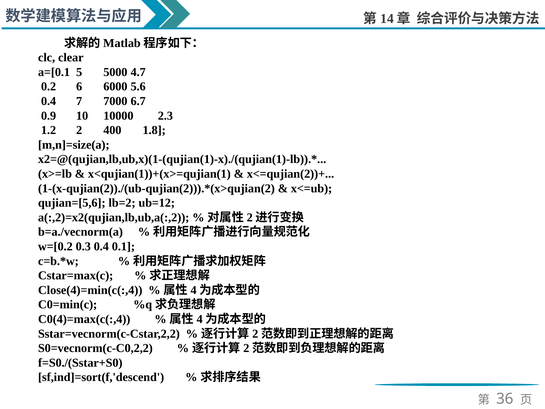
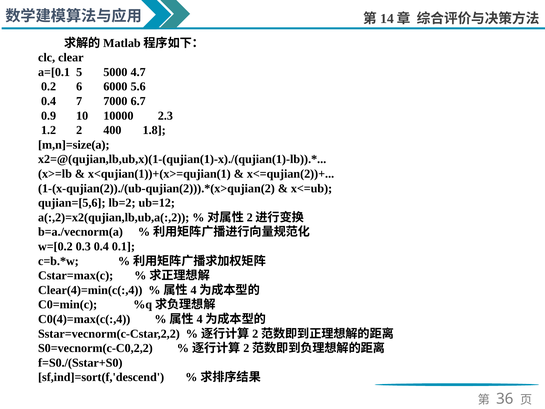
Close(4)=min(c(:,4: Close(4)=min(c(:,4 -> Clear(4)=min(c(:,4
